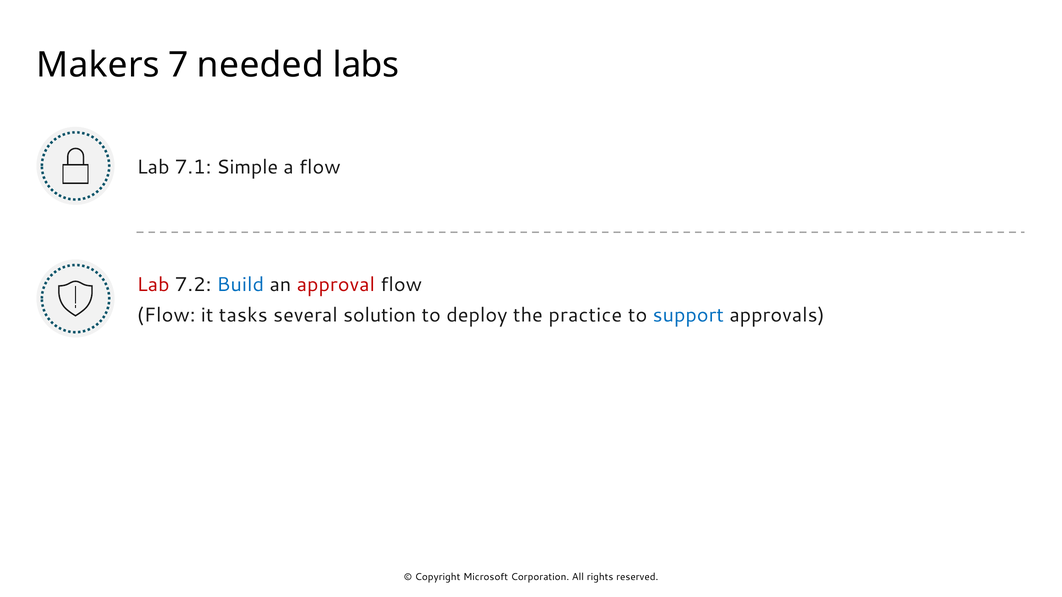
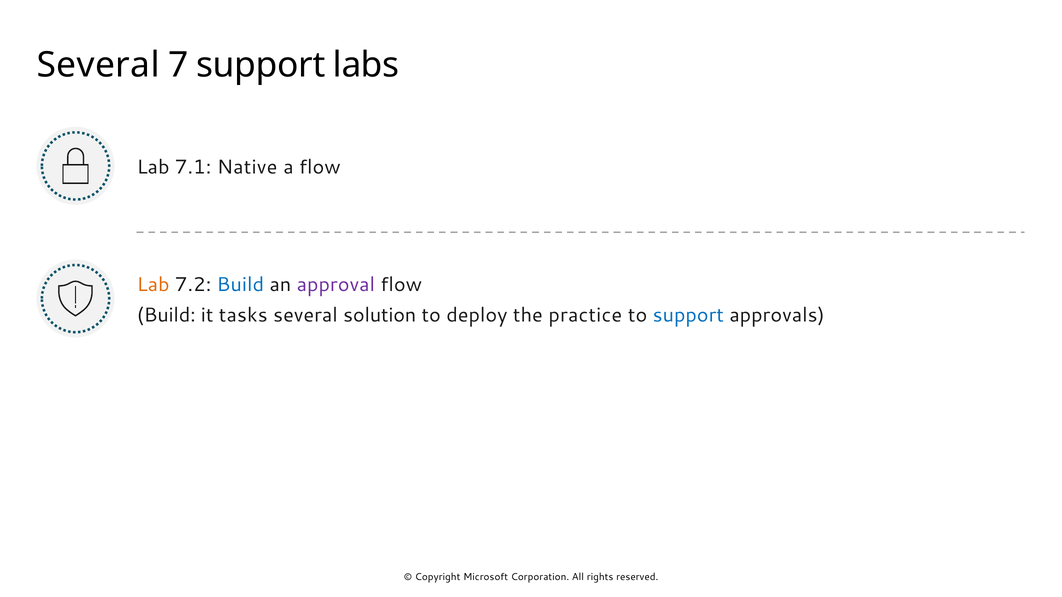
Makers at (98, 65): Makers -> Several
7 needed: needed -> support
Simple: Simple -> Native
Lab at (153, 285) colour: red -> orange
approval colour: red -> purple
Flow at (166, 315): Flow -> Build
